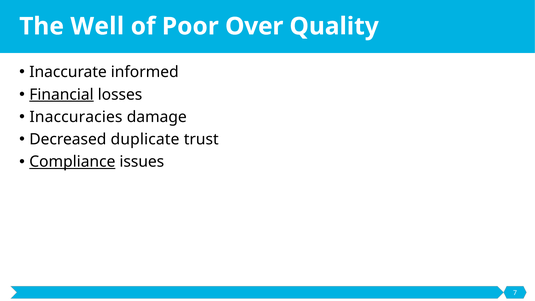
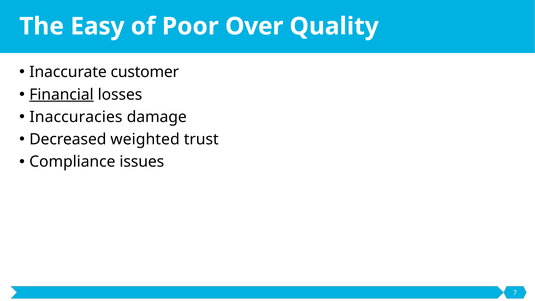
Well: Well -> Easy
informed: informed -> customer
duplicate: duplicate -> weighted
Compliance underline: present -> none
